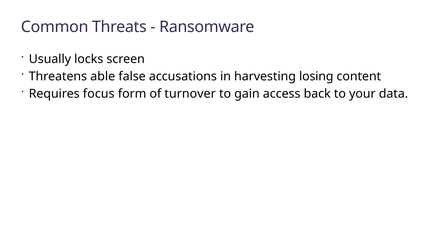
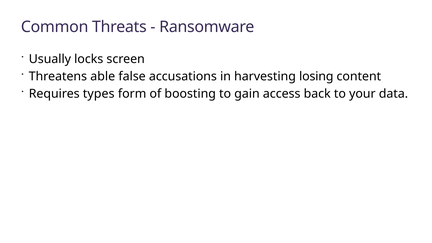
focus: focus -> types
turnover: turnover -> boosting
